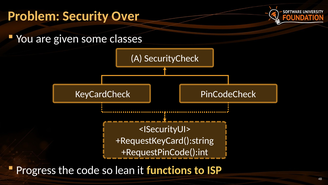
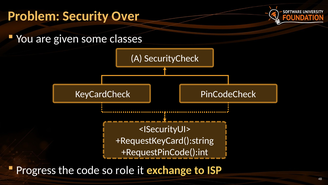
lean: lean -> role
functions: functions -> exchange
